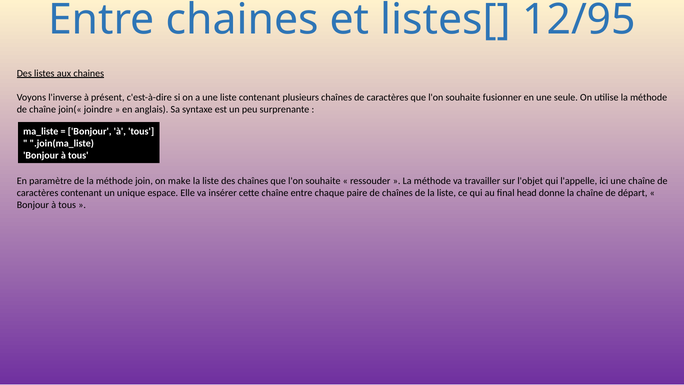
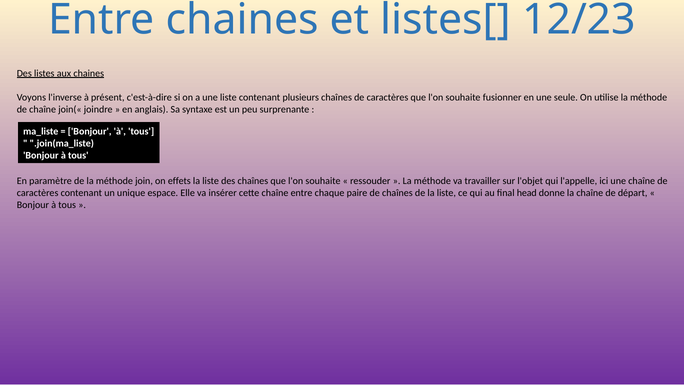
12/95: 12/95 -> 12/23
make: make -> effets
